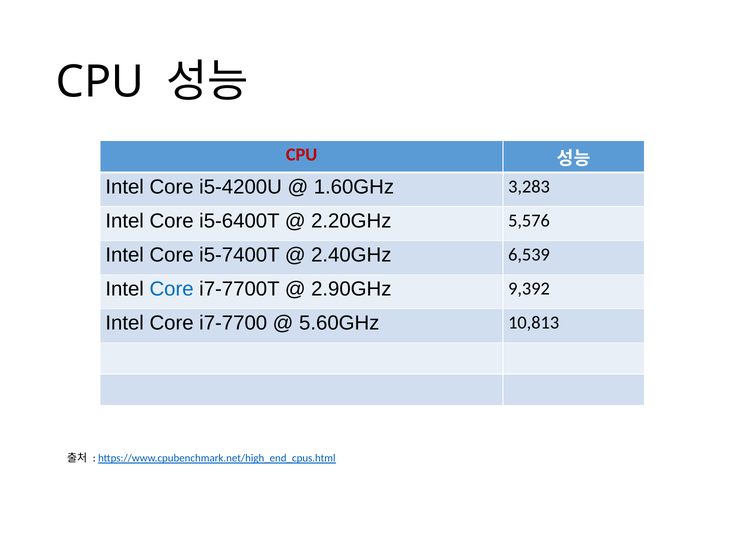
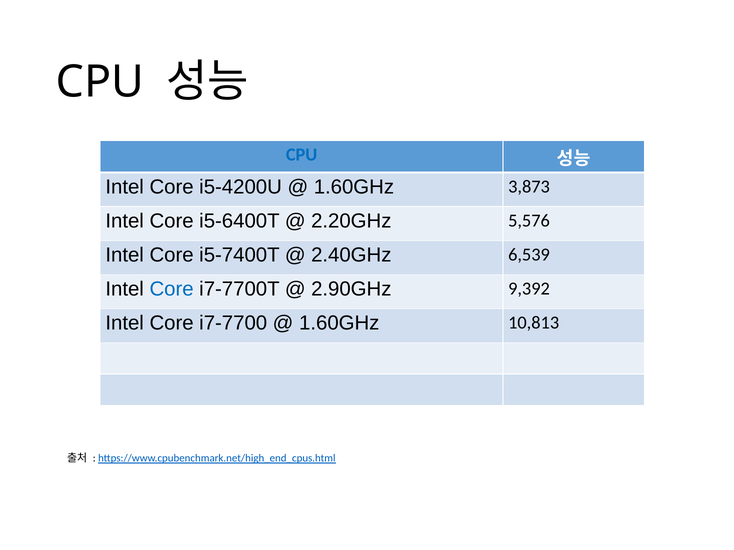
CPU at (302, 155) colour: red -> blue
3,283: 3,283 -> 3,873
5.60GHz at (339, 323): 5.60GHz -> 1.60GHz
